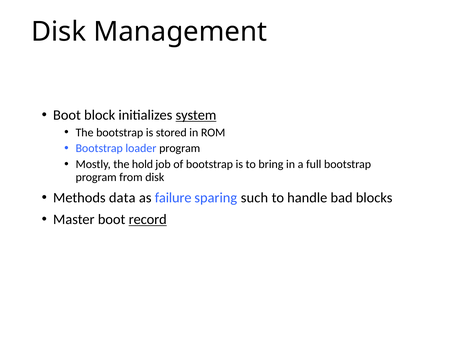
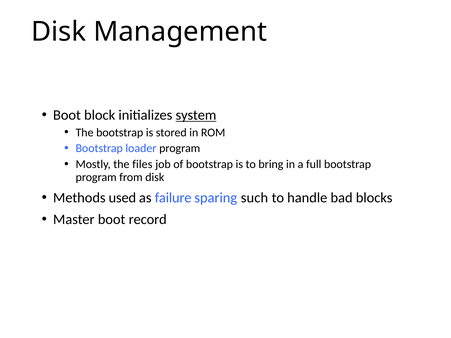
hold: hold -> files
data: data -> used
record underline: present -> none
